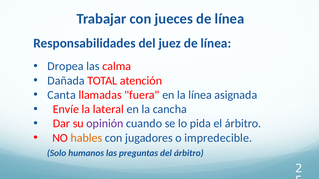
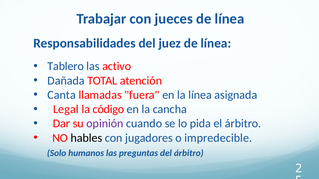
Dropea: Dropea -> Tablero
calma: calma -> activo
Envíe: Envíe -> Legal
lateral: lateral -> código
hables colour: orange -> black
